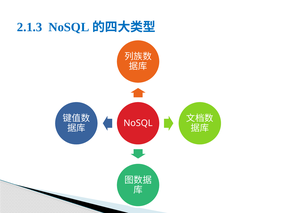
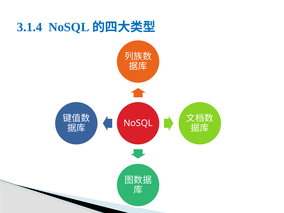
2.1.3: 2.1.3 -> 3.1.4
